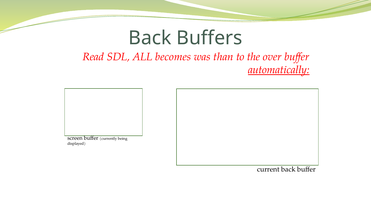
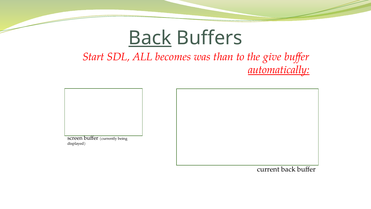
Back at (150, 38) underline: none -> present
Read: Read -> Start
over: over -> give
